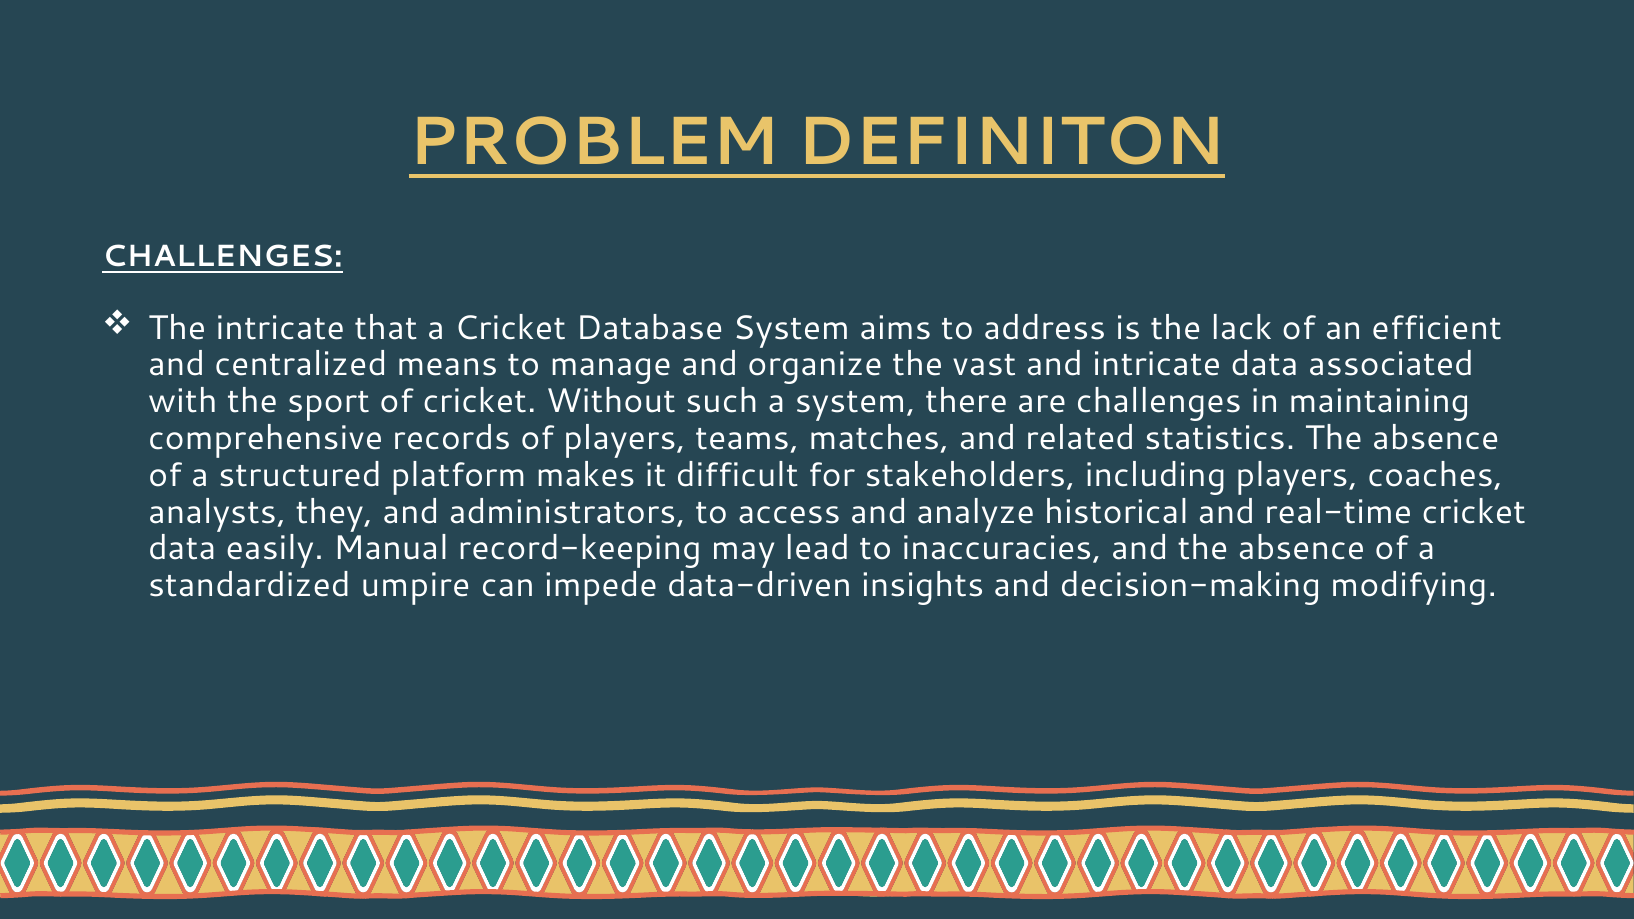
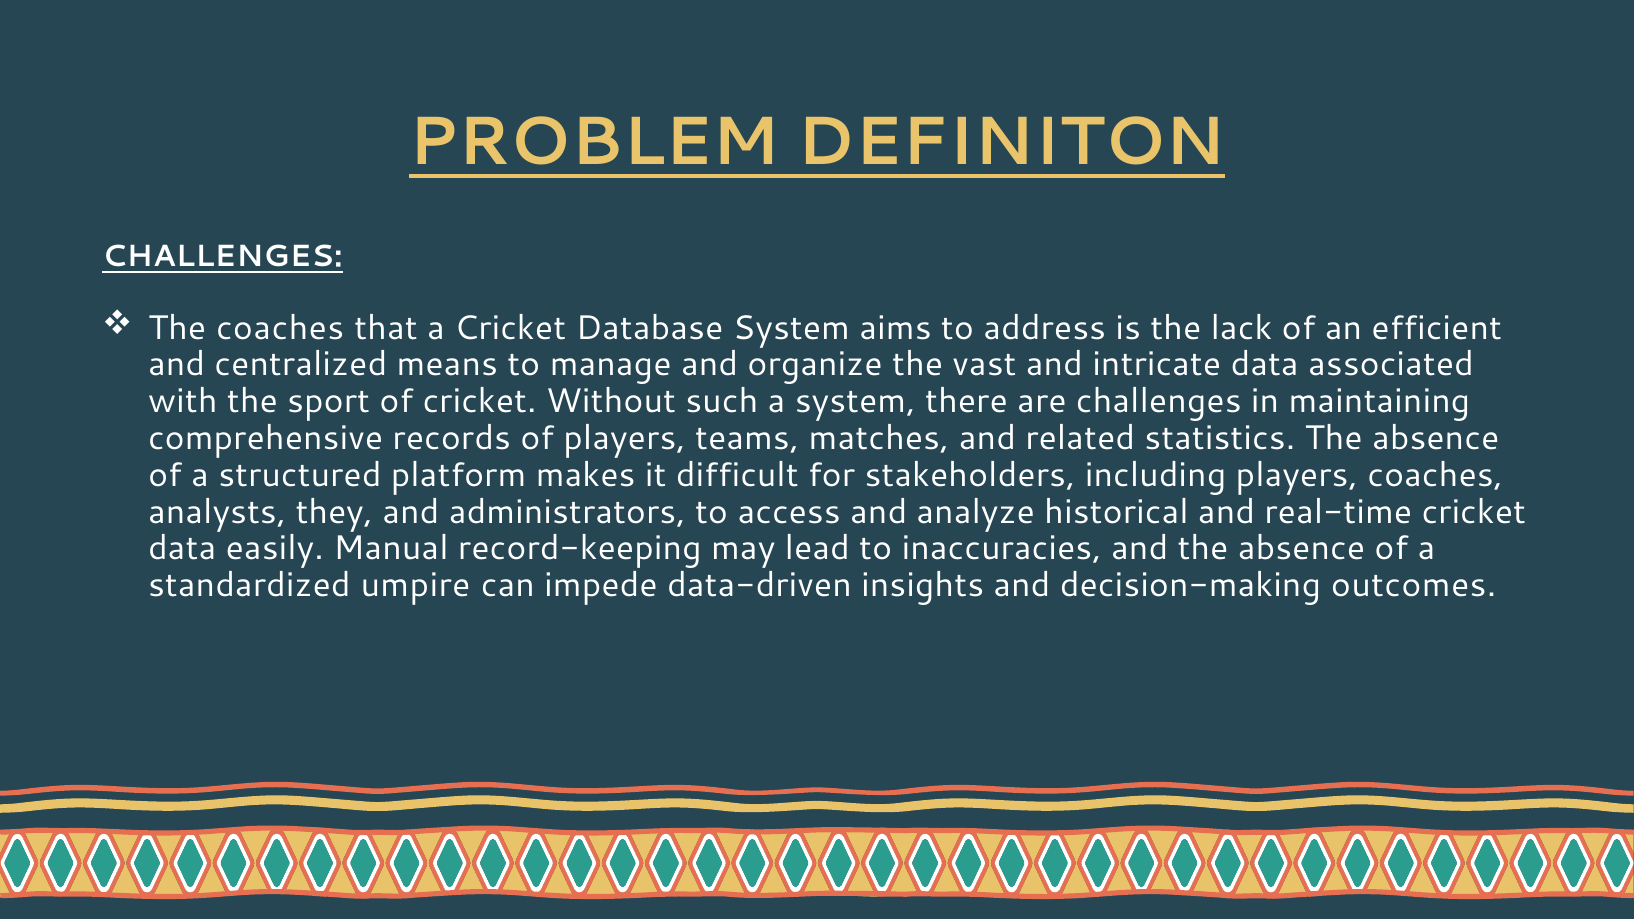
The intricate: intricate -> coaches
modifying: modifying -> outcomes
